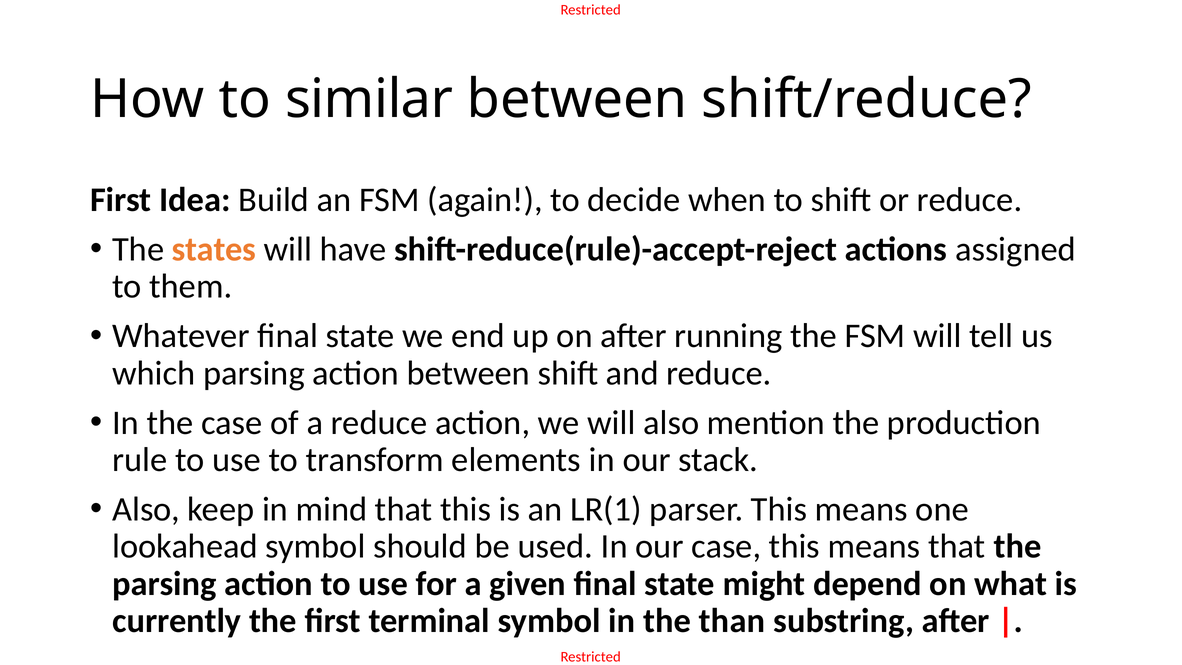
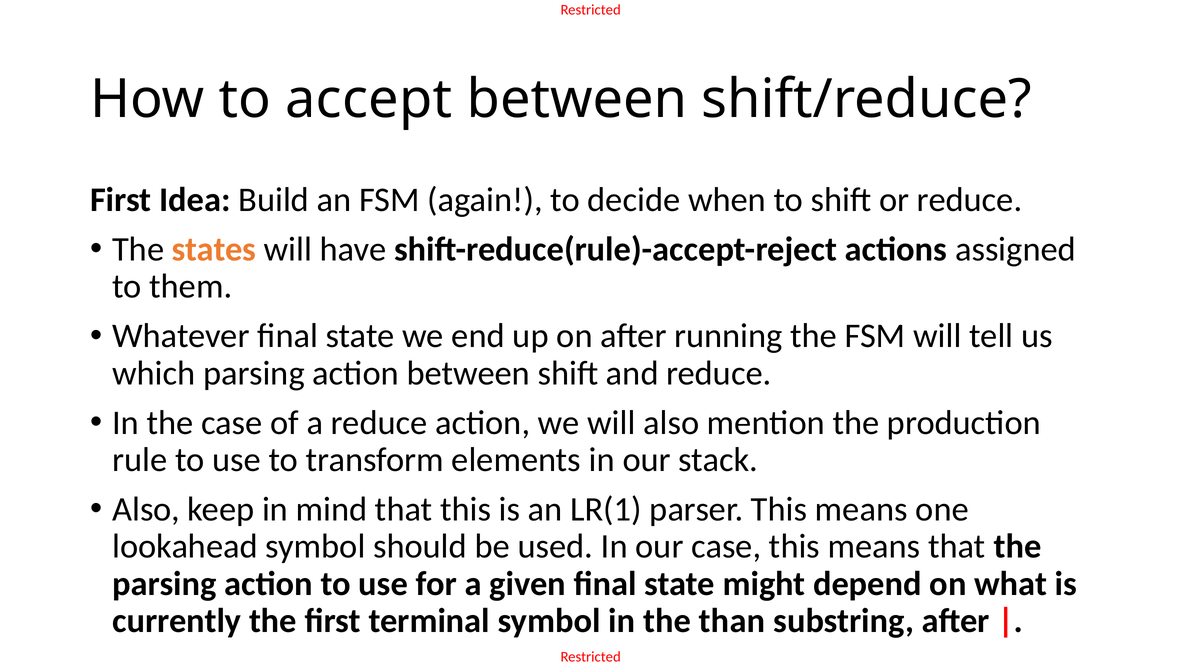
similar: similar -> accept
